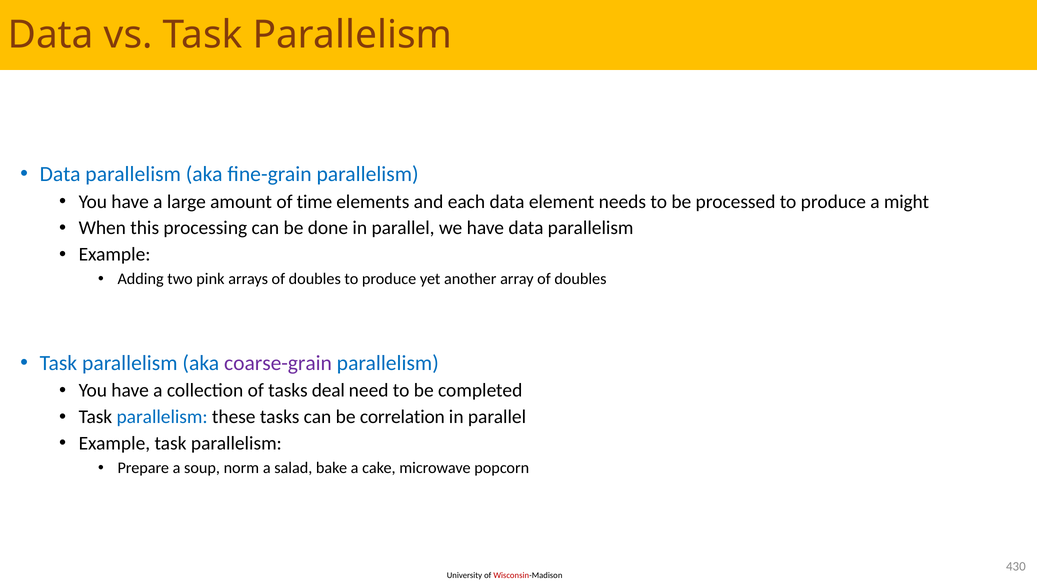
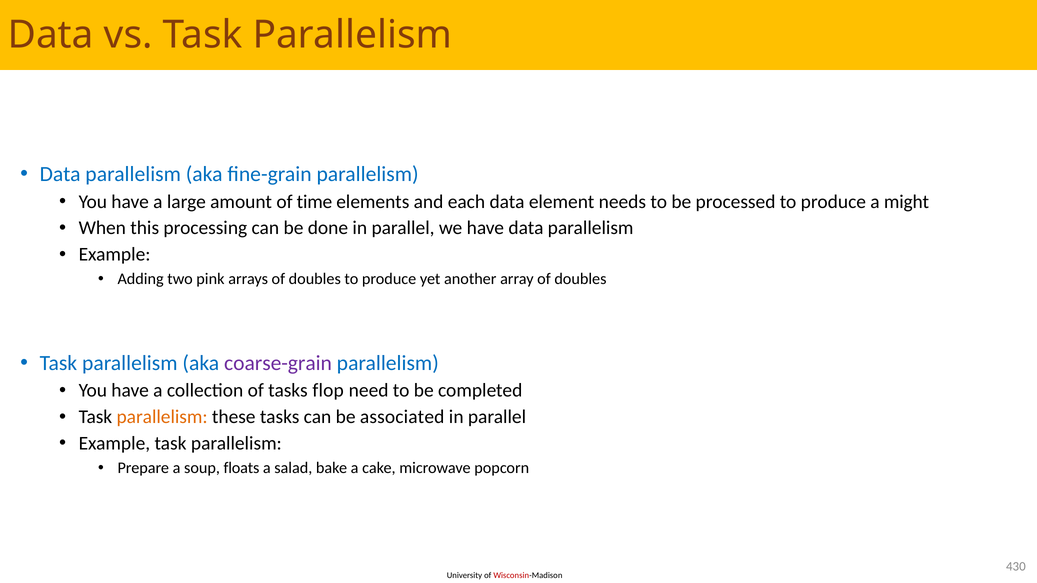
deal: deal -> flop
parallelism at (162, 417) colour: blue -> orange
correlation: correlation -> associated
norm: norm -> floats
